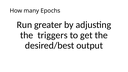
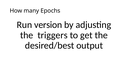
greater: greater -> version
